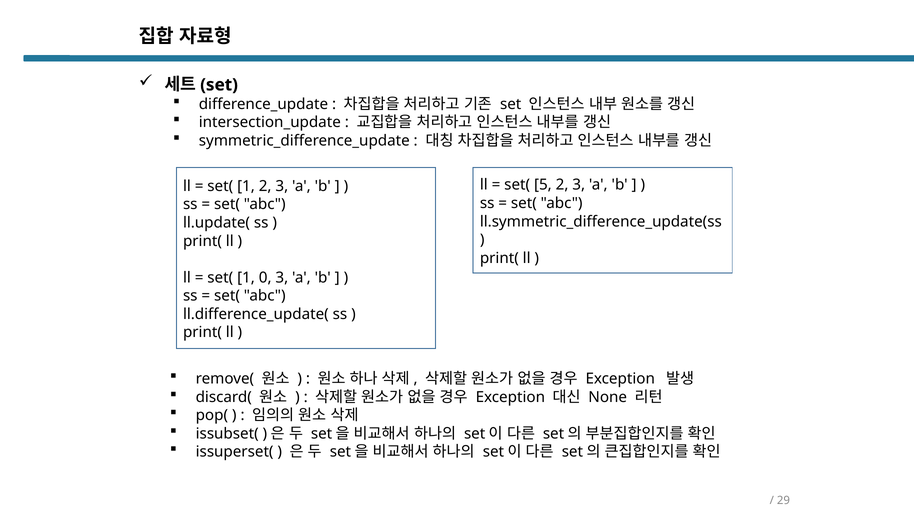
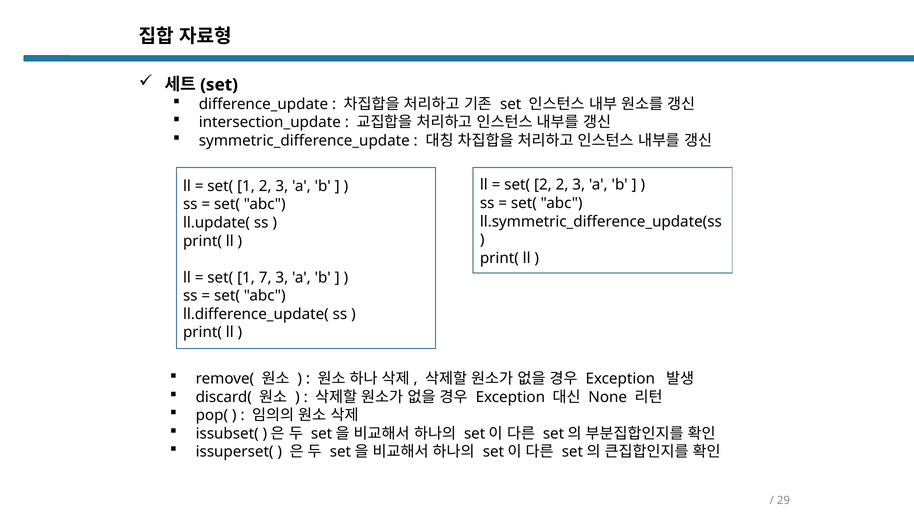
set( 5: 5 -> 2
0: 0 -> 7
